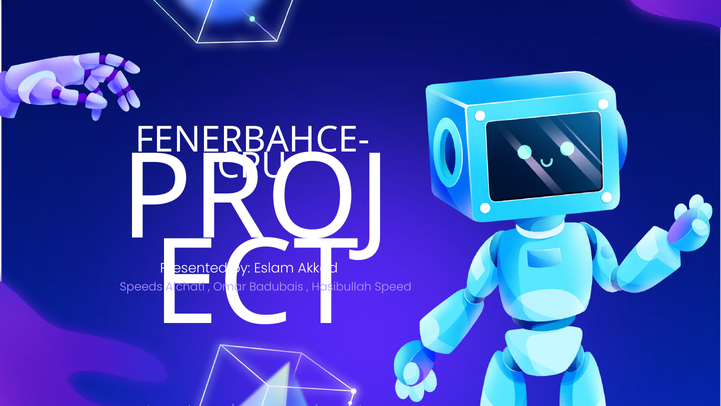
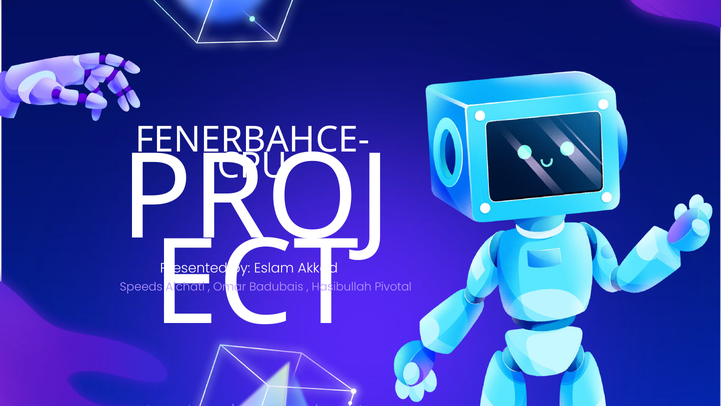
Speed: Speed -> Pivotal
